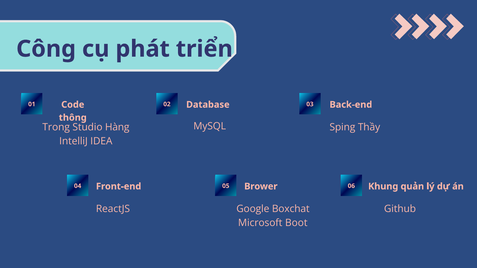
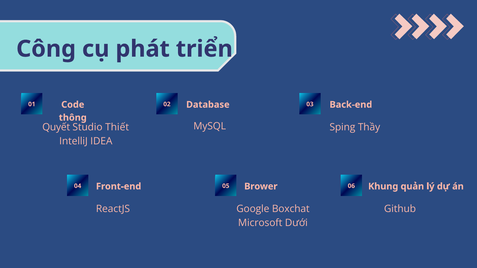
Trong: Trong -> Quyết
Hàng: Hàng -> Thiết
Boot: Boot -> Dưới
